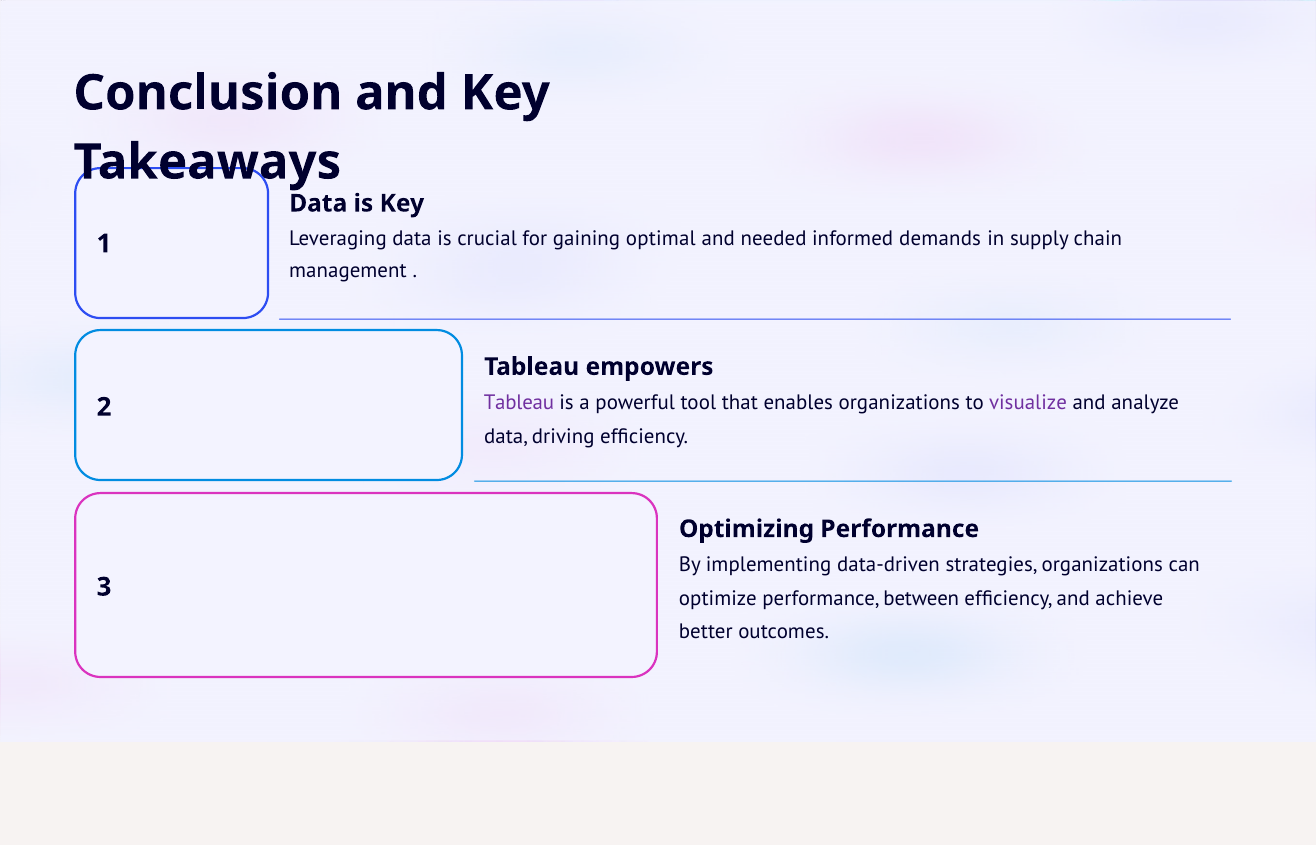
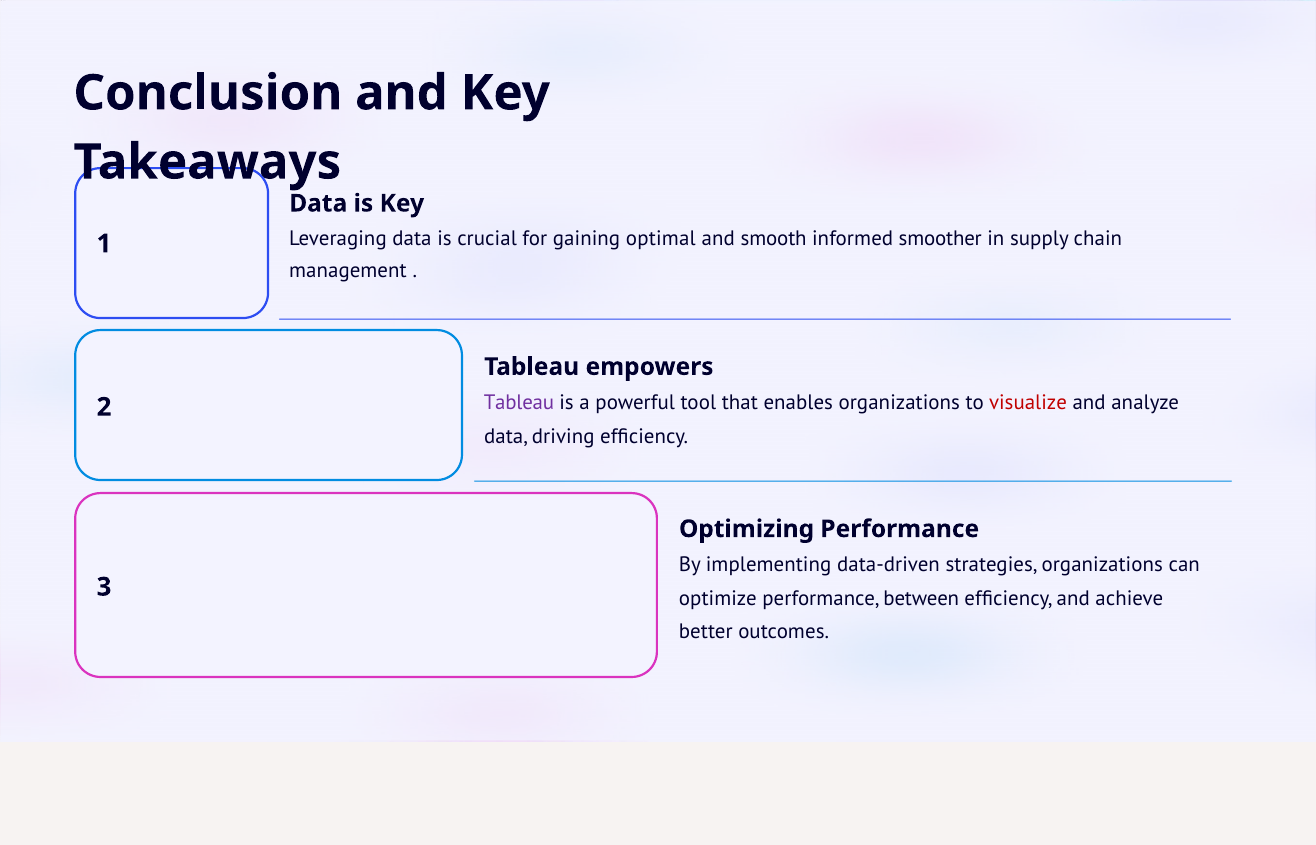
needed: needed -> smooth
demands: demands -> smoother
visualize colour: purple -> red
